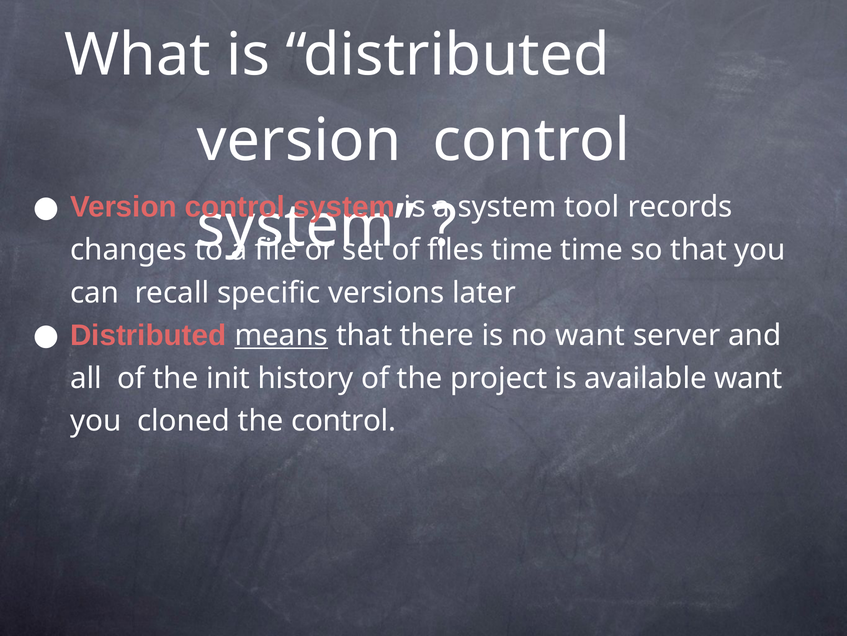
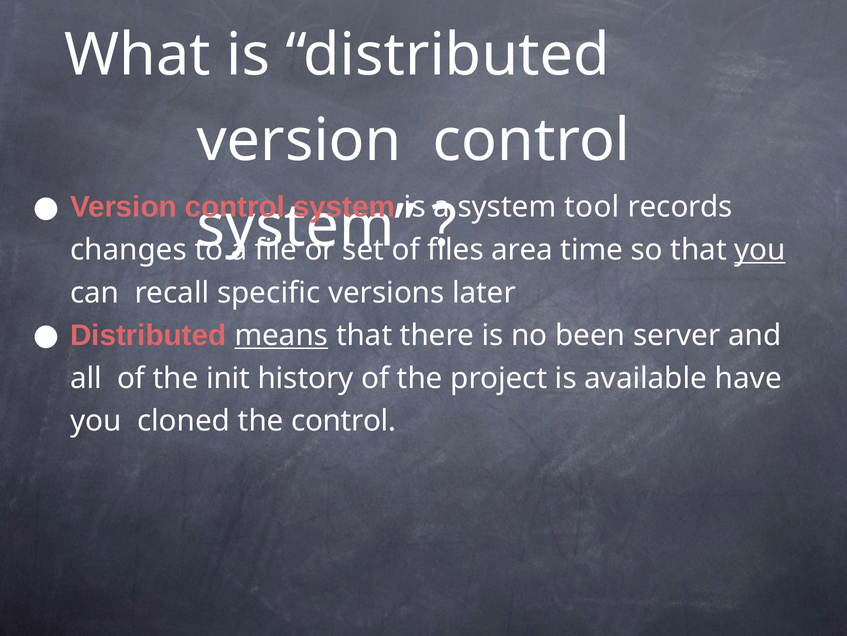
time at (522, 250): time -> area
you at (760, 250) underline: none -> present
no want: want -> been
available want: want -> have
